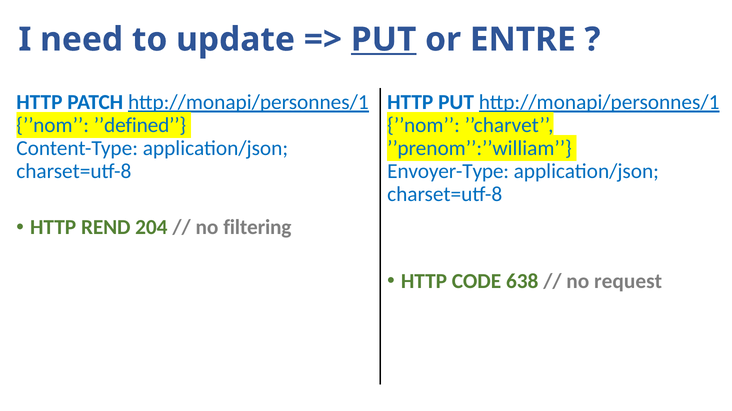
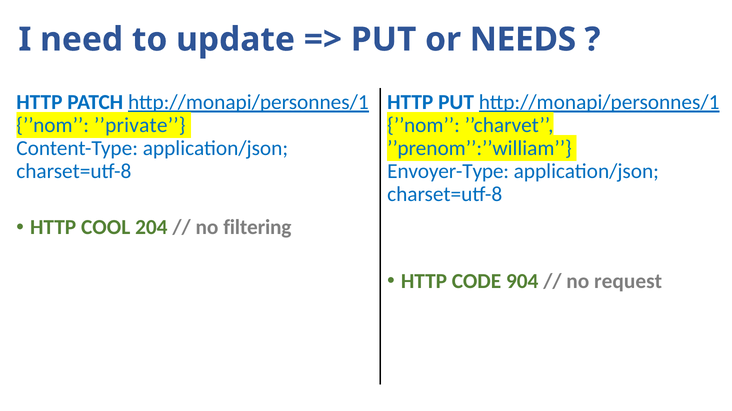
PUT at (384, 40) underline: present -> none
ENTRE: ENTRE -> NEEDS
’’defined: ’’defined -> ’’private
REND: REND -> COOL
638: 638 -> 904
